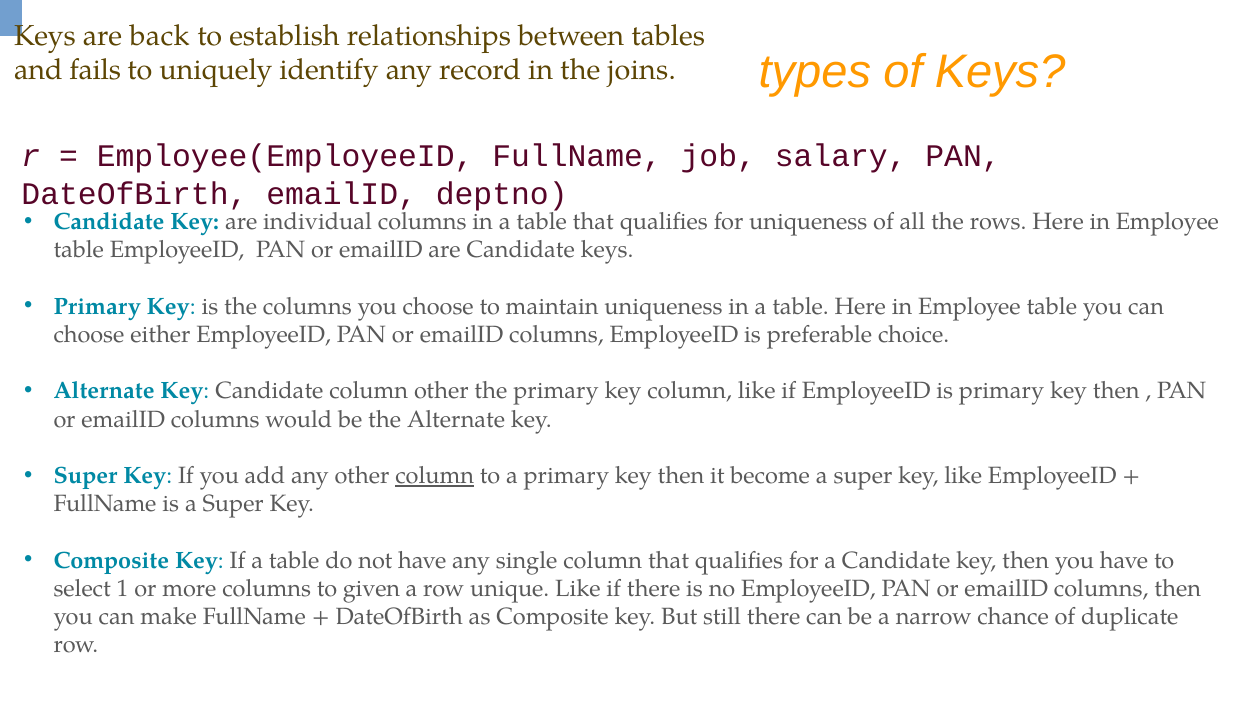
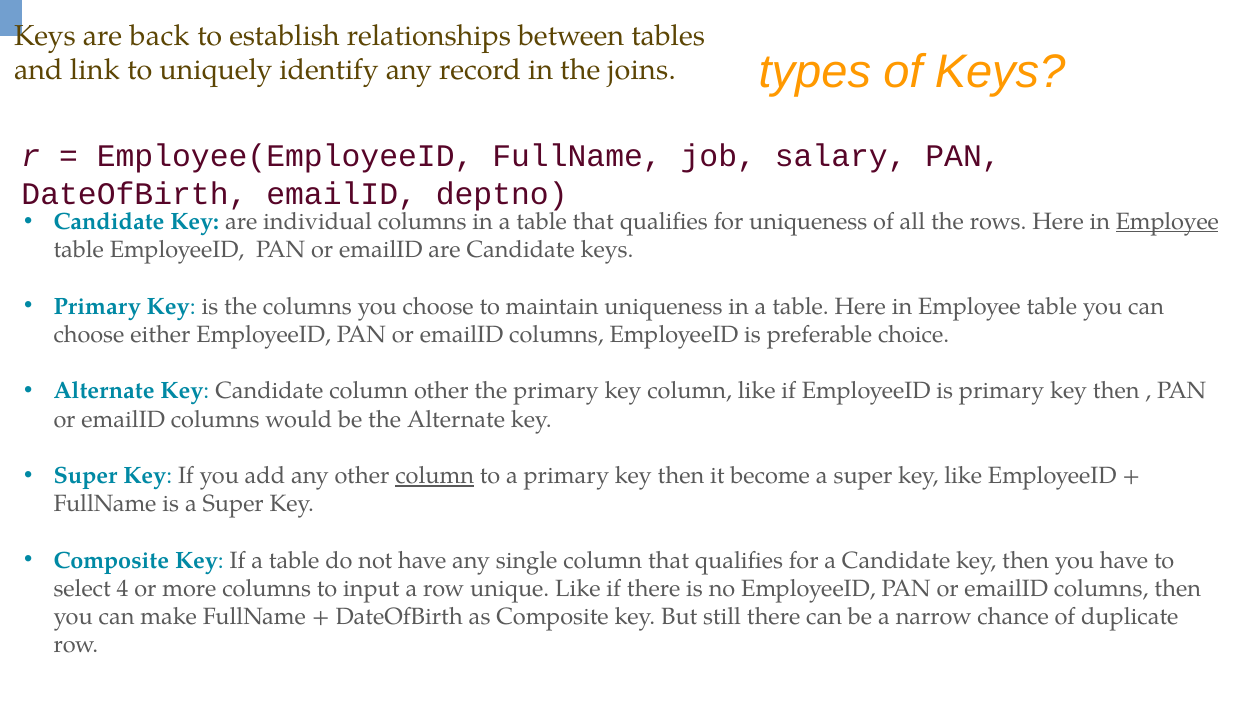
fails: fails -> link
Employee at (1167, 222) underline: none -> present
1: 1 -> 4
given: given -> input
